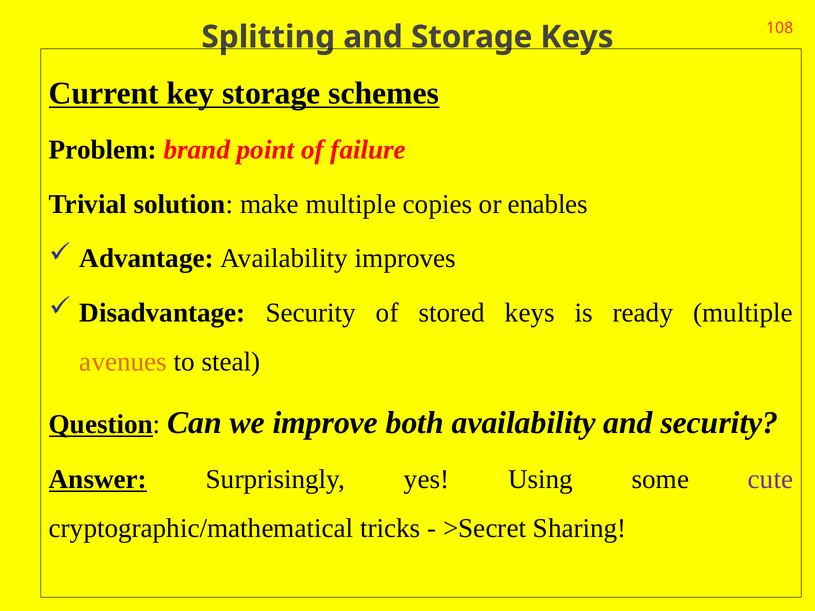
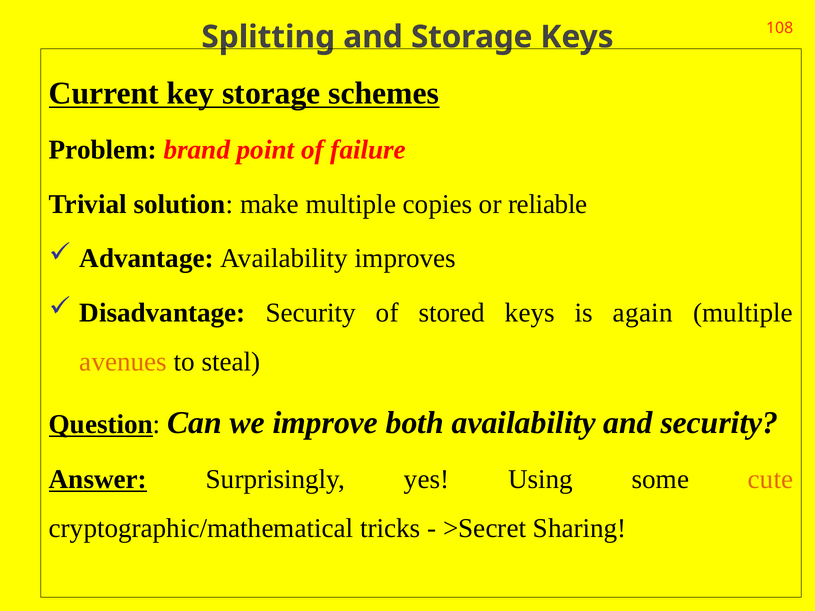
enables: enables -> reliable
ready: ready -> again
cute colour: purple -> orange
